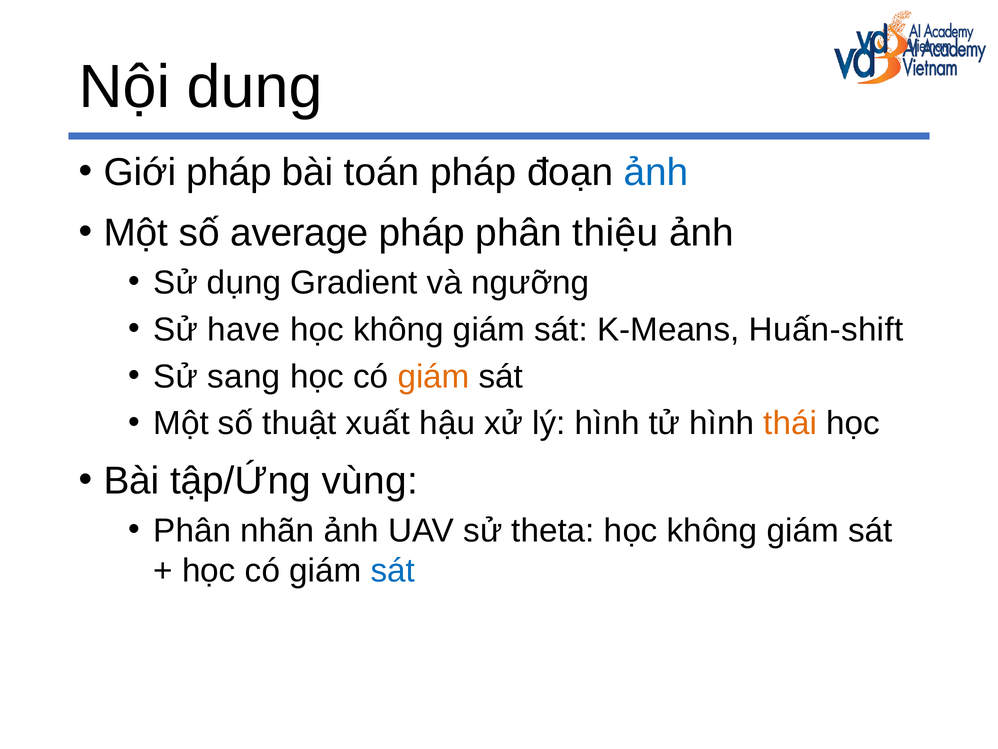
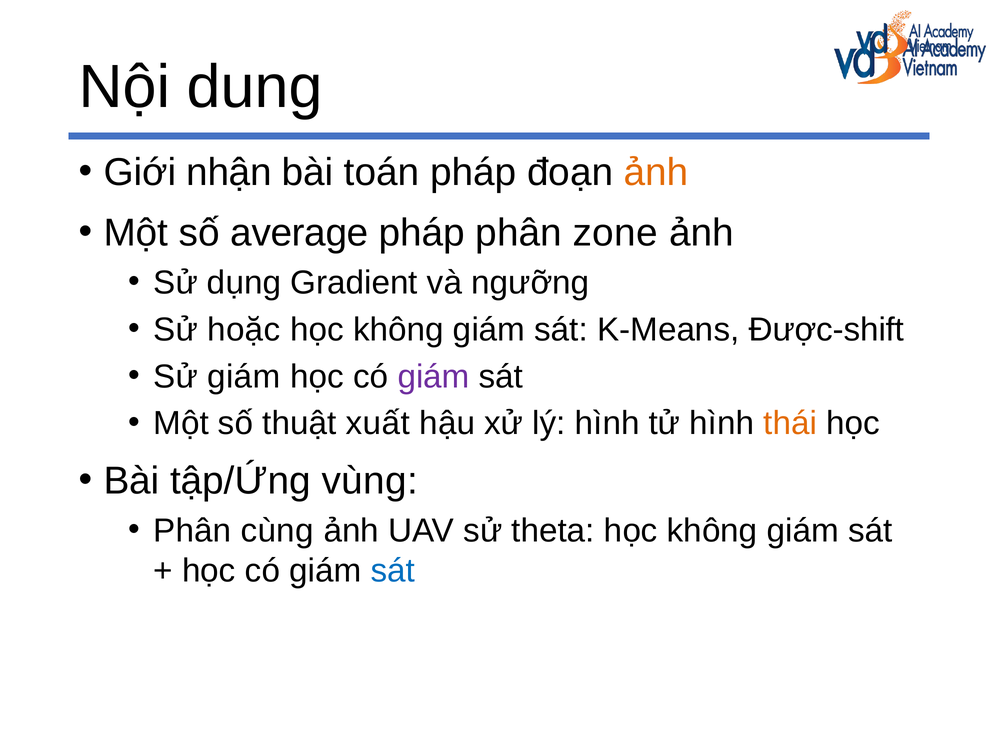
Giới pháp: pháp -> nhận
ảnh at (656, 172) colour: blue -> orange
thiệu: thiệu -> zone
have: have -> hoặc
Huấn-shift: Huấn-shift -> Được-shift
Sử sang: sang -> giám
giám at (434, 376) colour: orange -> purple
nhãn: nhãn -> cùng
